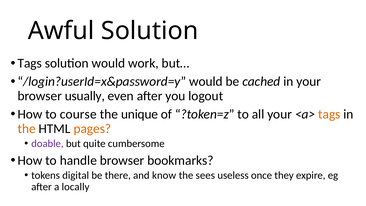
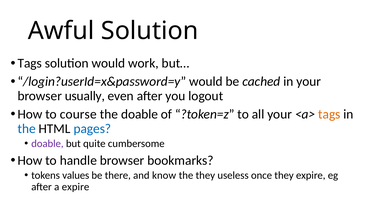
the unique: unique -> doable
the at (27, 129) colour: orange -> blue
pages colour: orange -> blue
digital: digital -> values
the sees: sees -> they
a locally: locally -> expire
